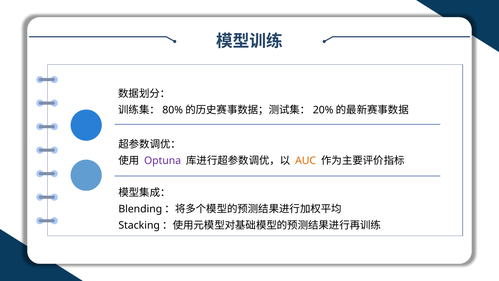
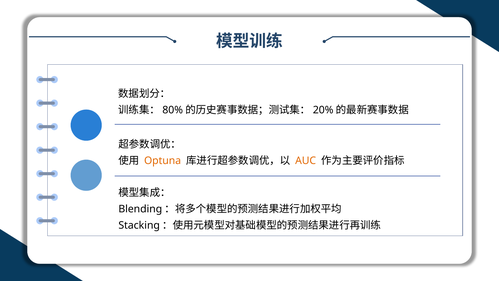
Optuna colour: purple -> orange
